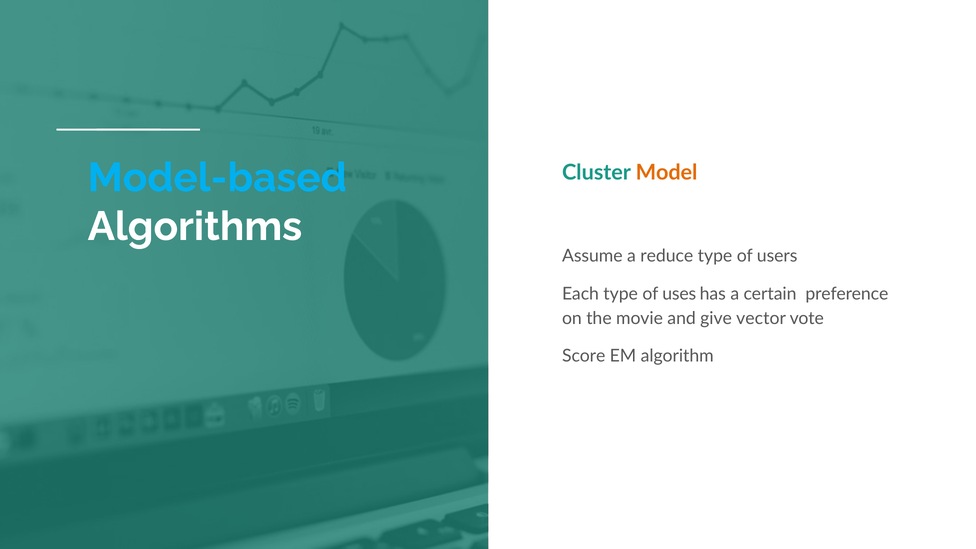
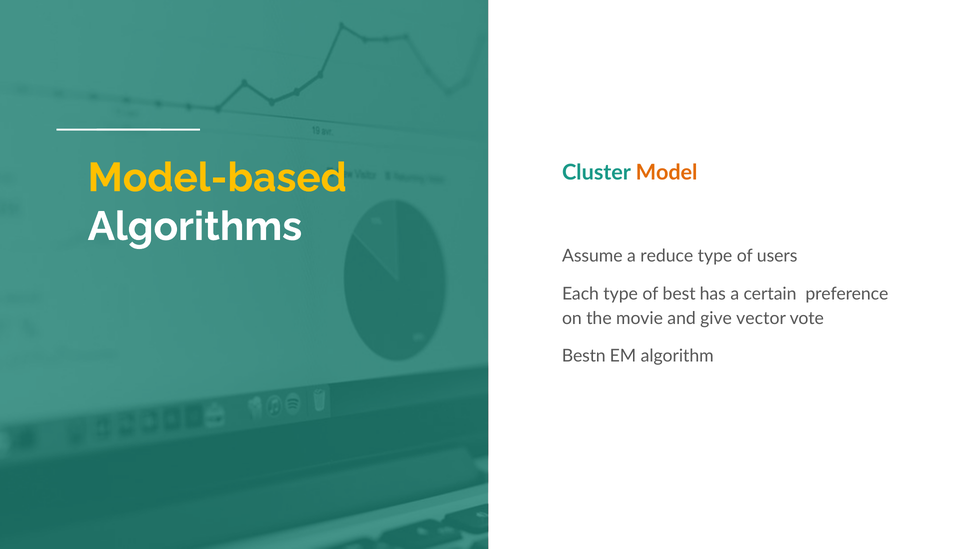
Model-based colour: light blue -> yellow
uses: uses -> best
Score: Score -> Bestn
